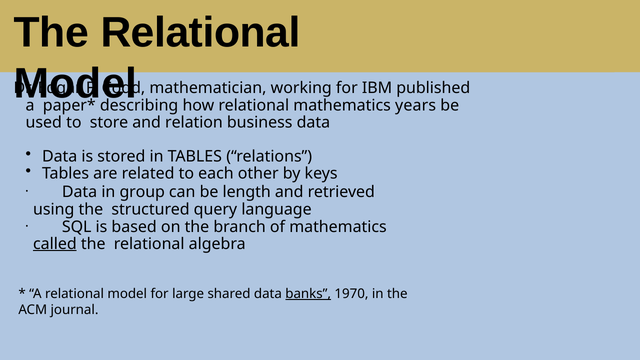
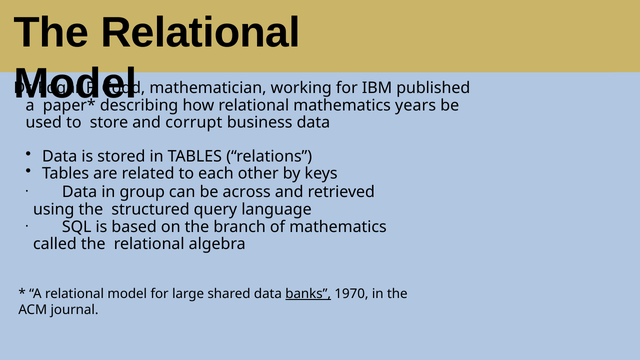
relation: relation -> corrupt
length: length -> across
called underline: present -> none
